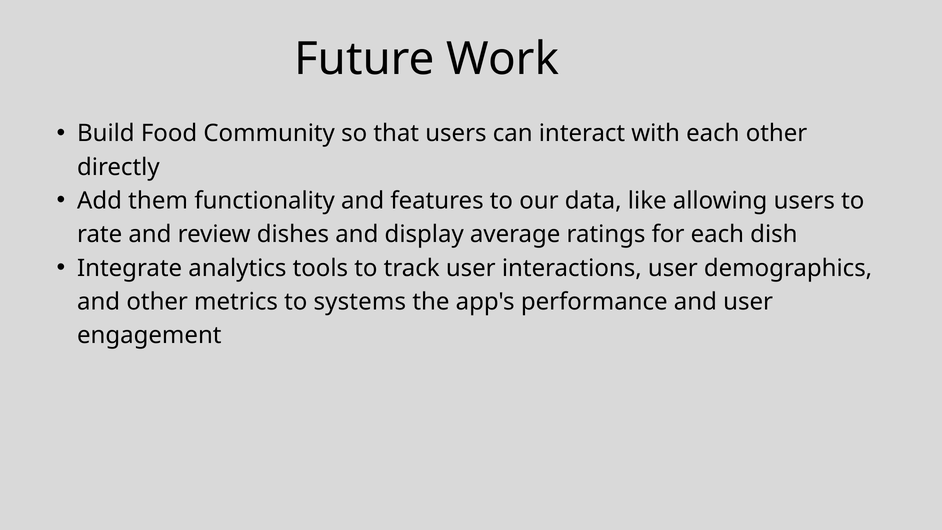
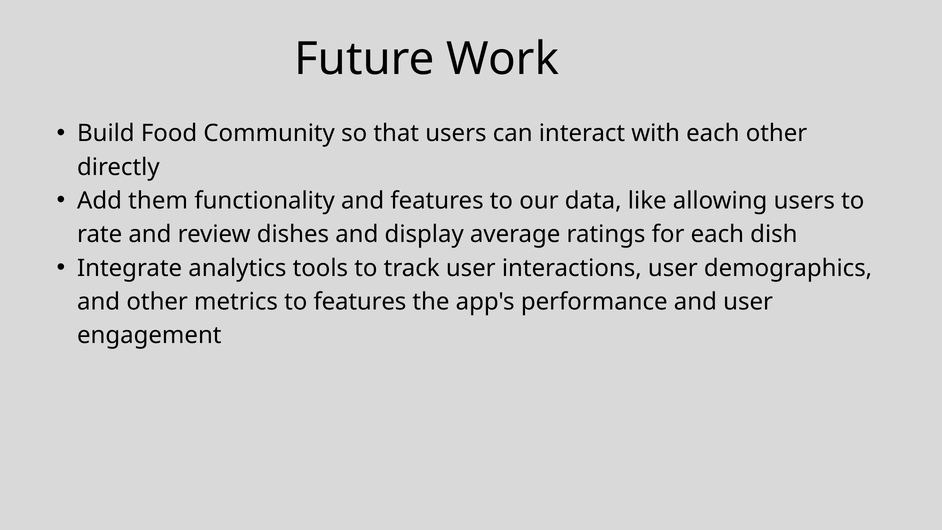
to systems: systems -> features
